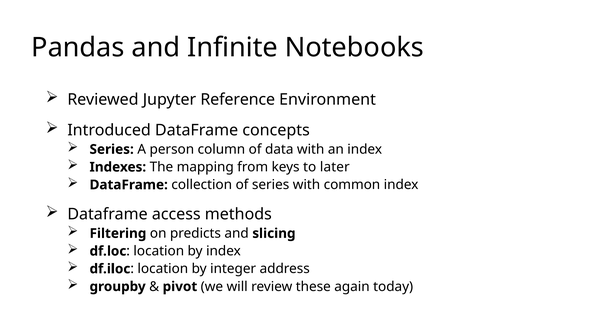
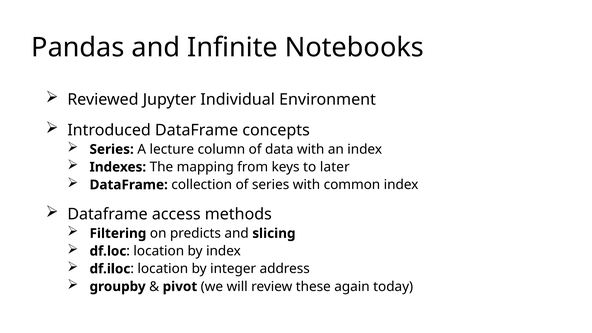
Reference: Reference -> Individual
person: person -> lecture
